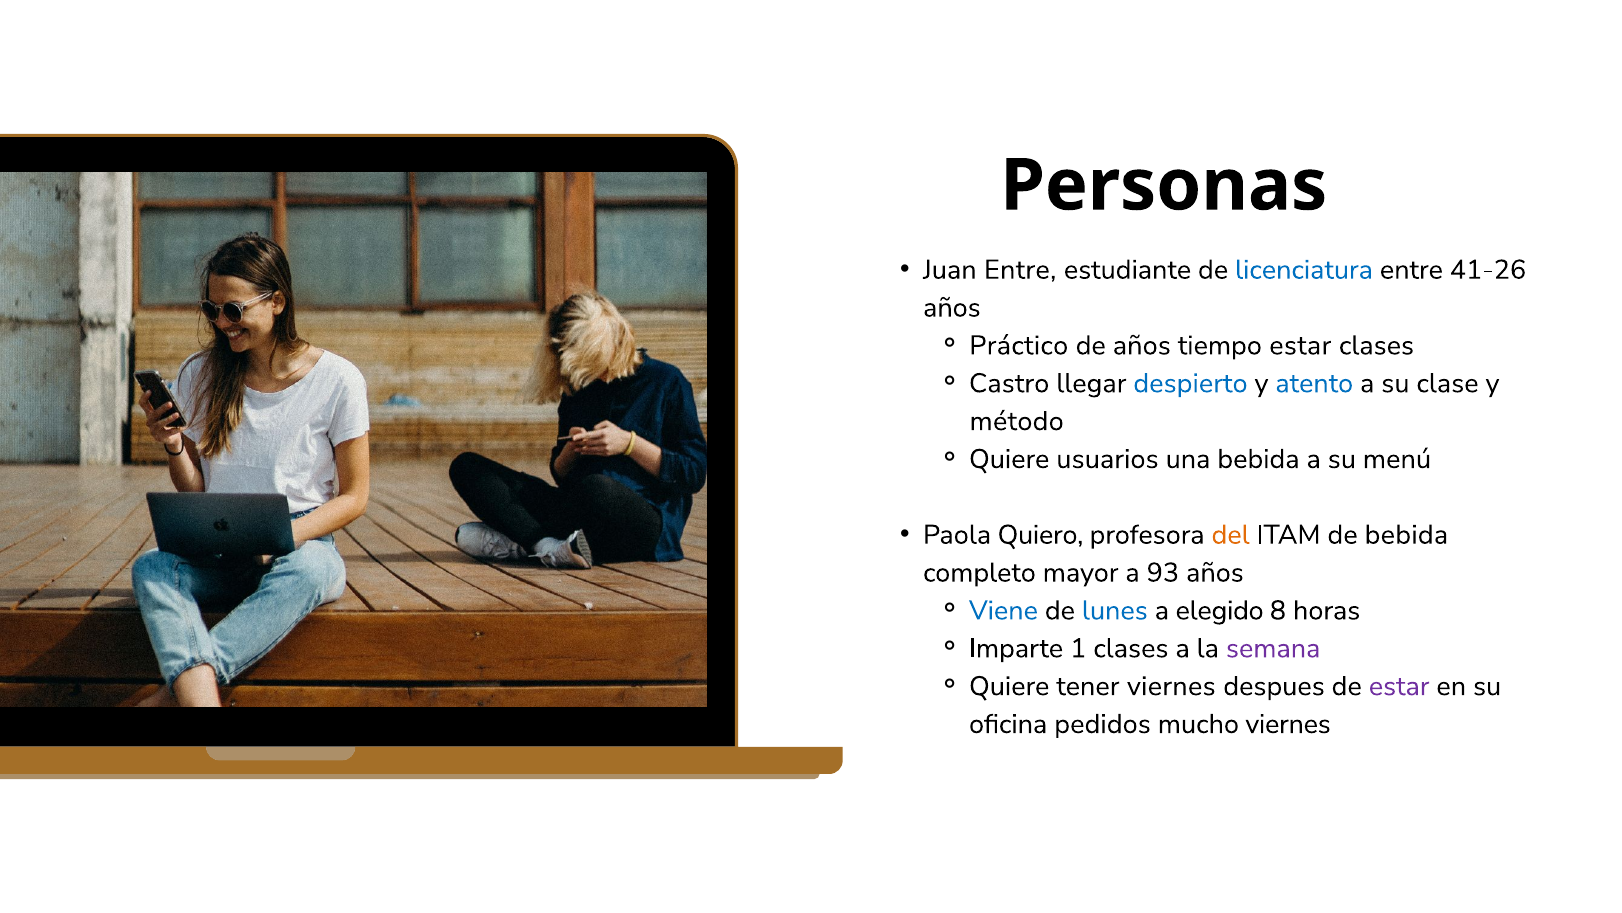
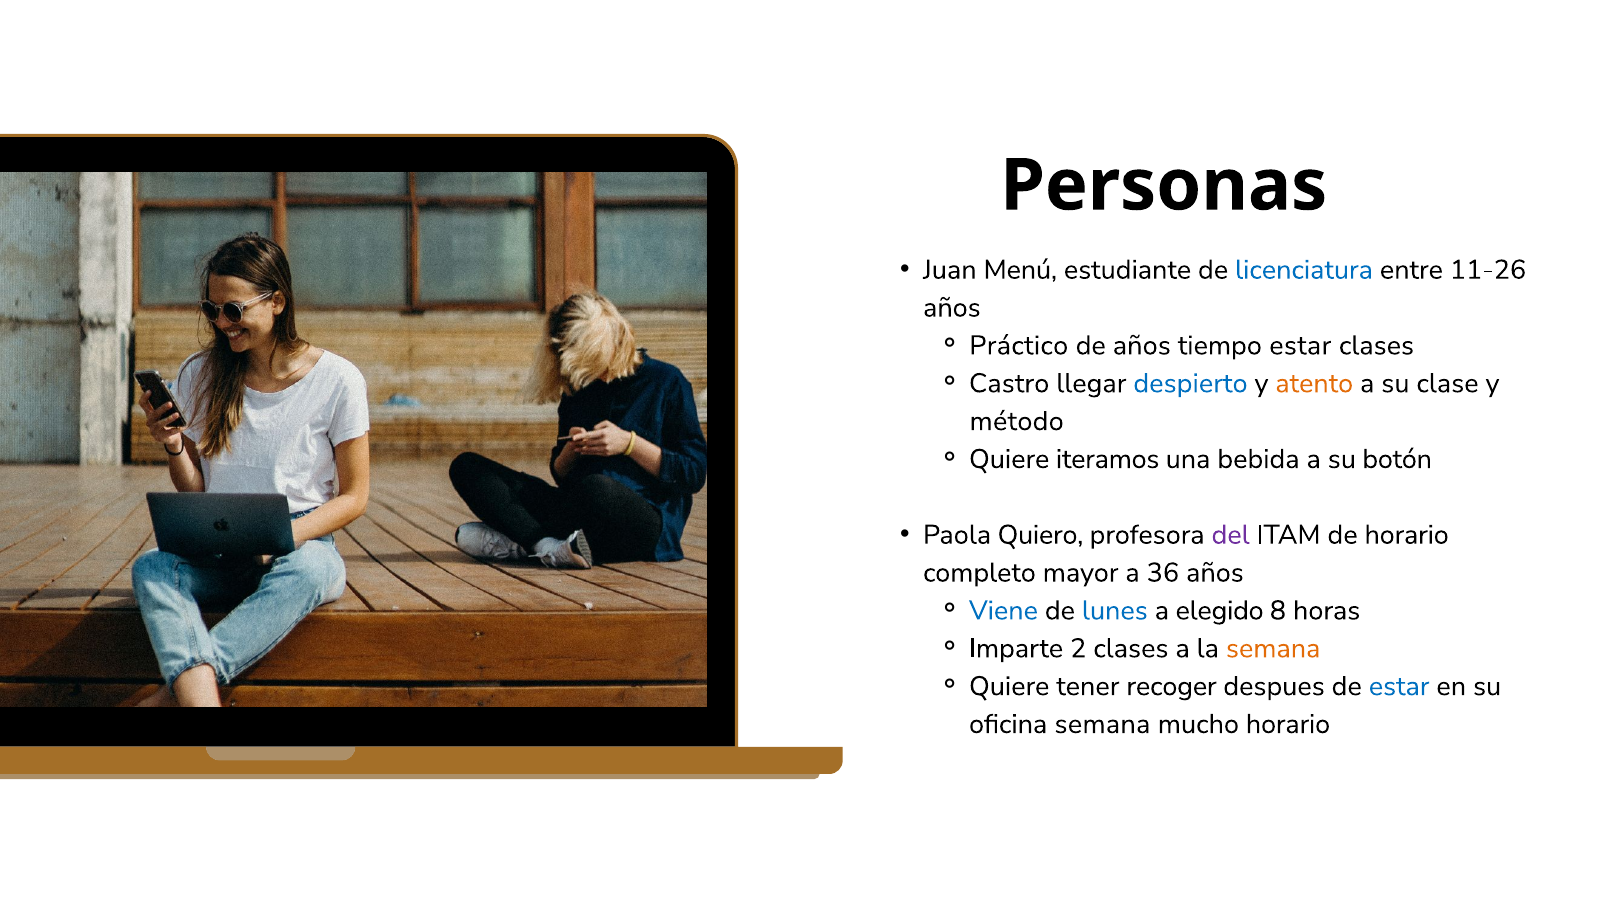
Juan Entre: Entre -> Menú
41-26: 41-26 -> 11-26
atento colour: blue -> orange
usuarios: usuarios -> iteramos
menú: menú -> botón
del colour: orange -> purple
de bebida: bebida -> horario
93: 93 -> 36
1: 1 -> 2
semana at (1273, 648) colour: purple -> orange
tener viernes: viernes -> recoger
estar at (1399, 686) colour: purple -> blue
oficina pedidos: pedidos -> semana
mucho viernes: viernes -> horario
